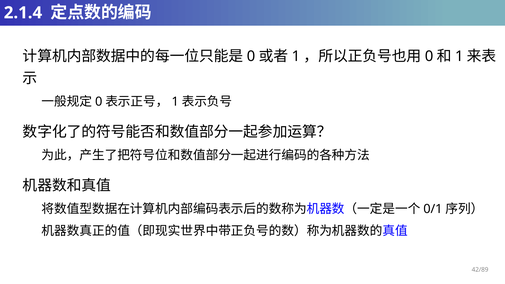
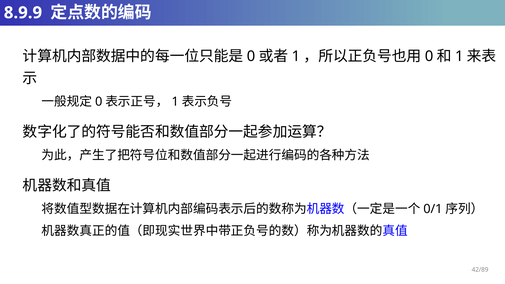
2.1.4: 2.1.4 -> 8.9.9
